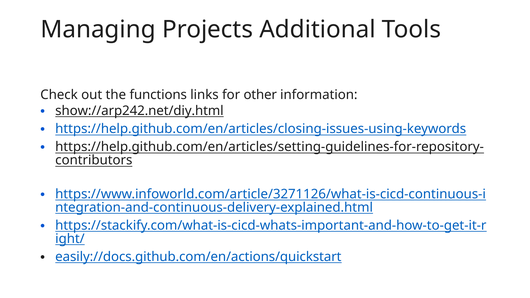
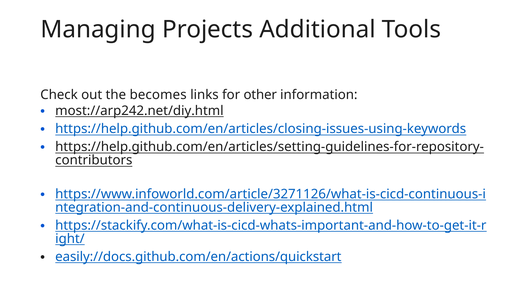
functions: functions -> becomes
show://arp242.net/diy.html: show://arp242.net/diy.html -> most://arp242.net/diy.html
